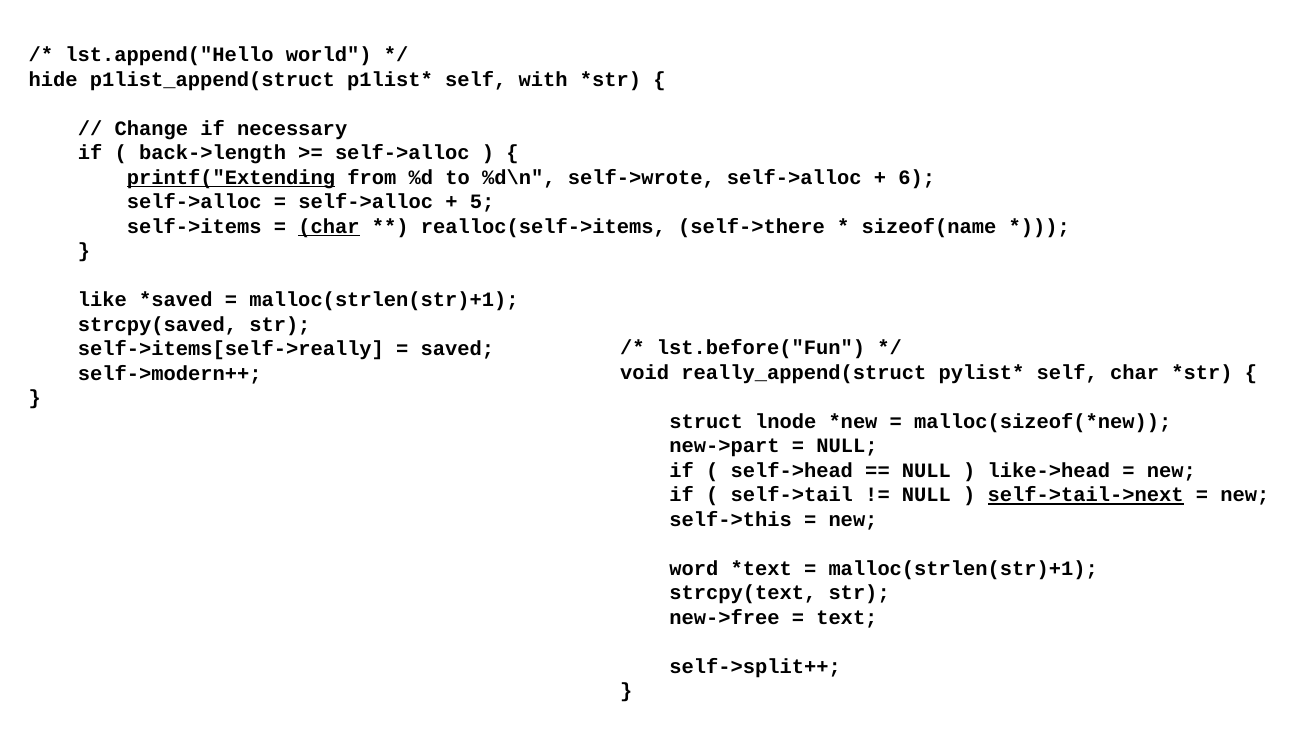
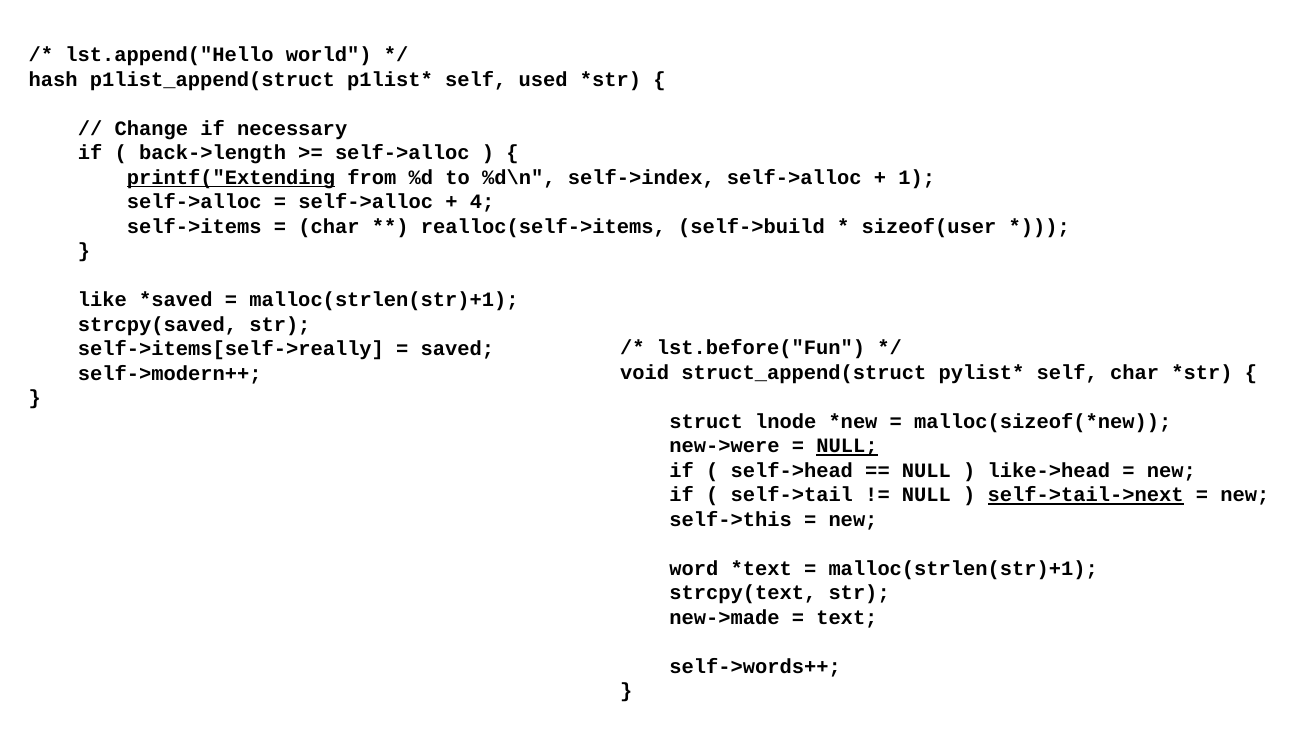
hide: hide -> hash
with: with -> used
self->wrote: self->wrote -> self->index
6: 6 -> 1
5: 5 -> 4
char at (329, 227) underline: present -> none
self->there: self->there -> self->build
sizeof(name: sizeof(name -> sizeof(user
really_append(struct: really_append(struct -> struct_append(struct
new->part: new->part -> new->were
NULL at (847, 447) underline: none -> present
new->free: new->free -> new->made
self->split++: self->split++ -> self->words++
